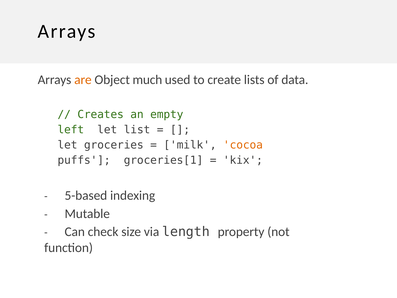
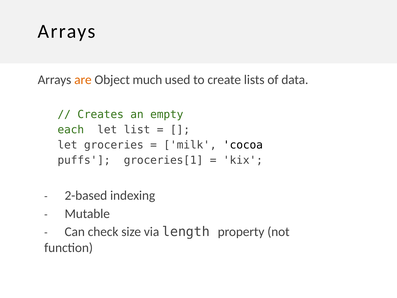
left: left -> each
cocoa colour: orange -> black
5-based: 5-based -> 2-based
